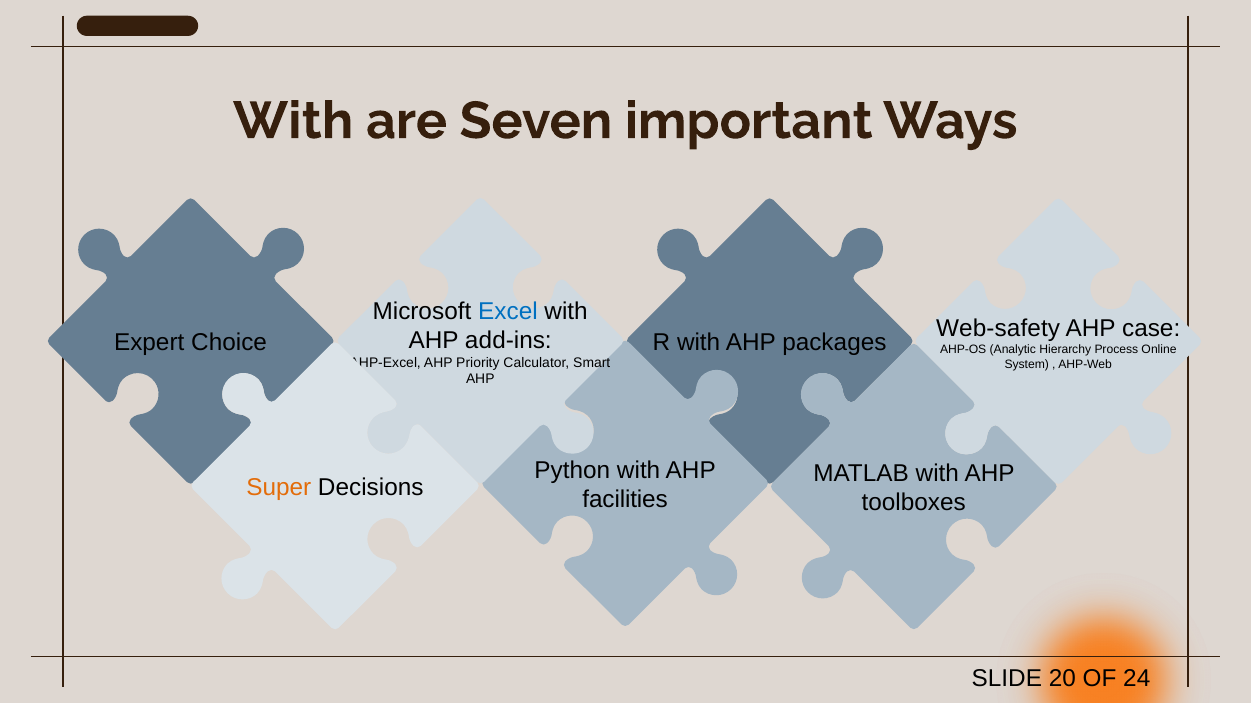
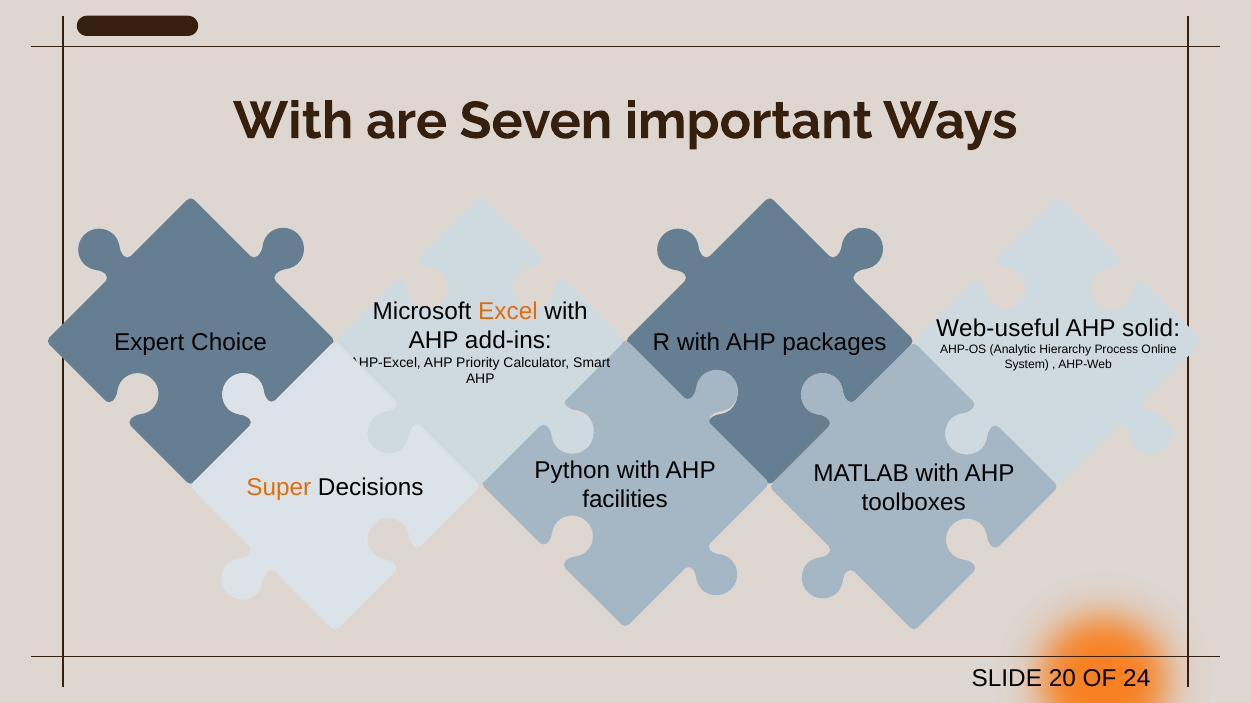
Excel colour: blue -> orange
Web-safety: Web-safety -> Web-useful
case: case -> solid
